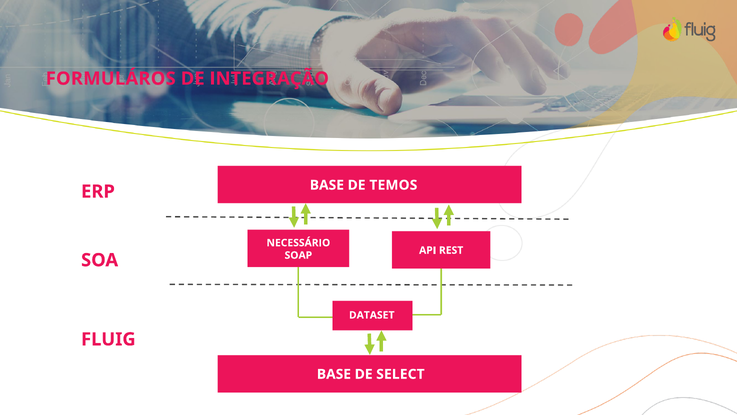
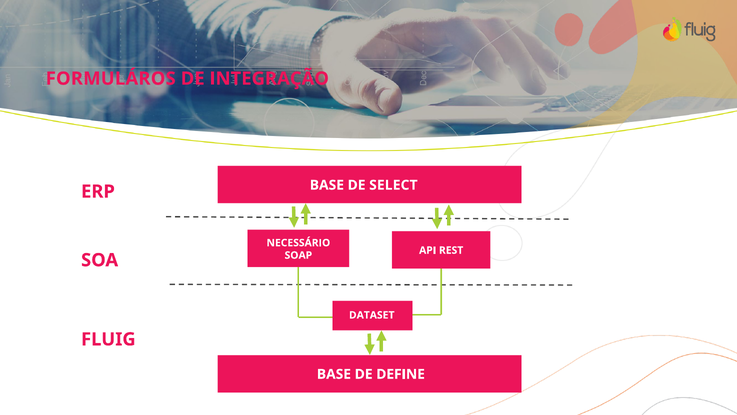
TEMOS: TEMOS -> SELECT
SELECT: SELECT -> DEFINE
